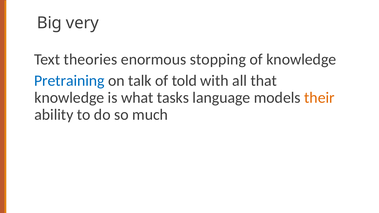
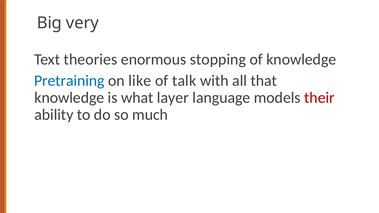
talk: talk -> like
told: told -> talk
tasks: tasks -> layer
their colour: orange -> red
